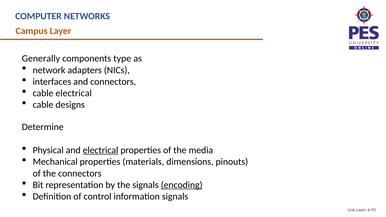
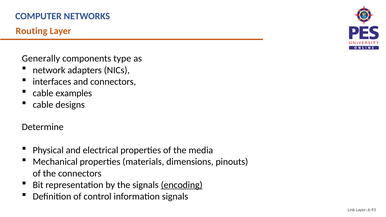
Campus: Campus -> Routing
cable electrical: electrical -> examples
electrical at (101, 150) underline: present -> none
